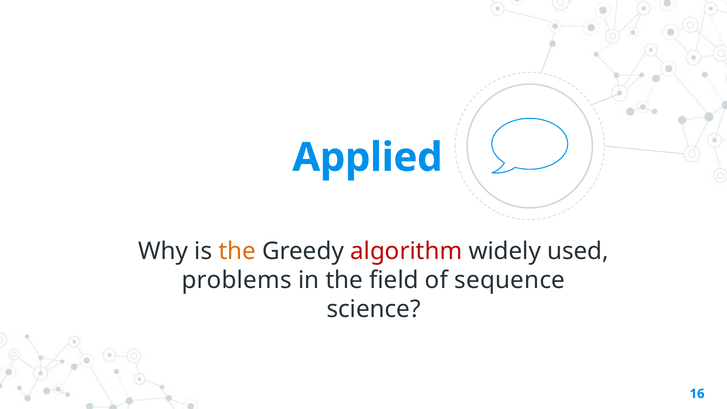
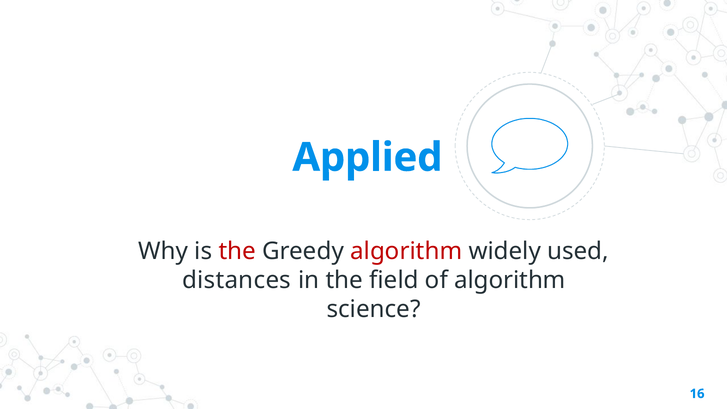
the at (237, 251) colour: orange -> red
problems: problems -> distances
of sequence: sequence -> algorithm
